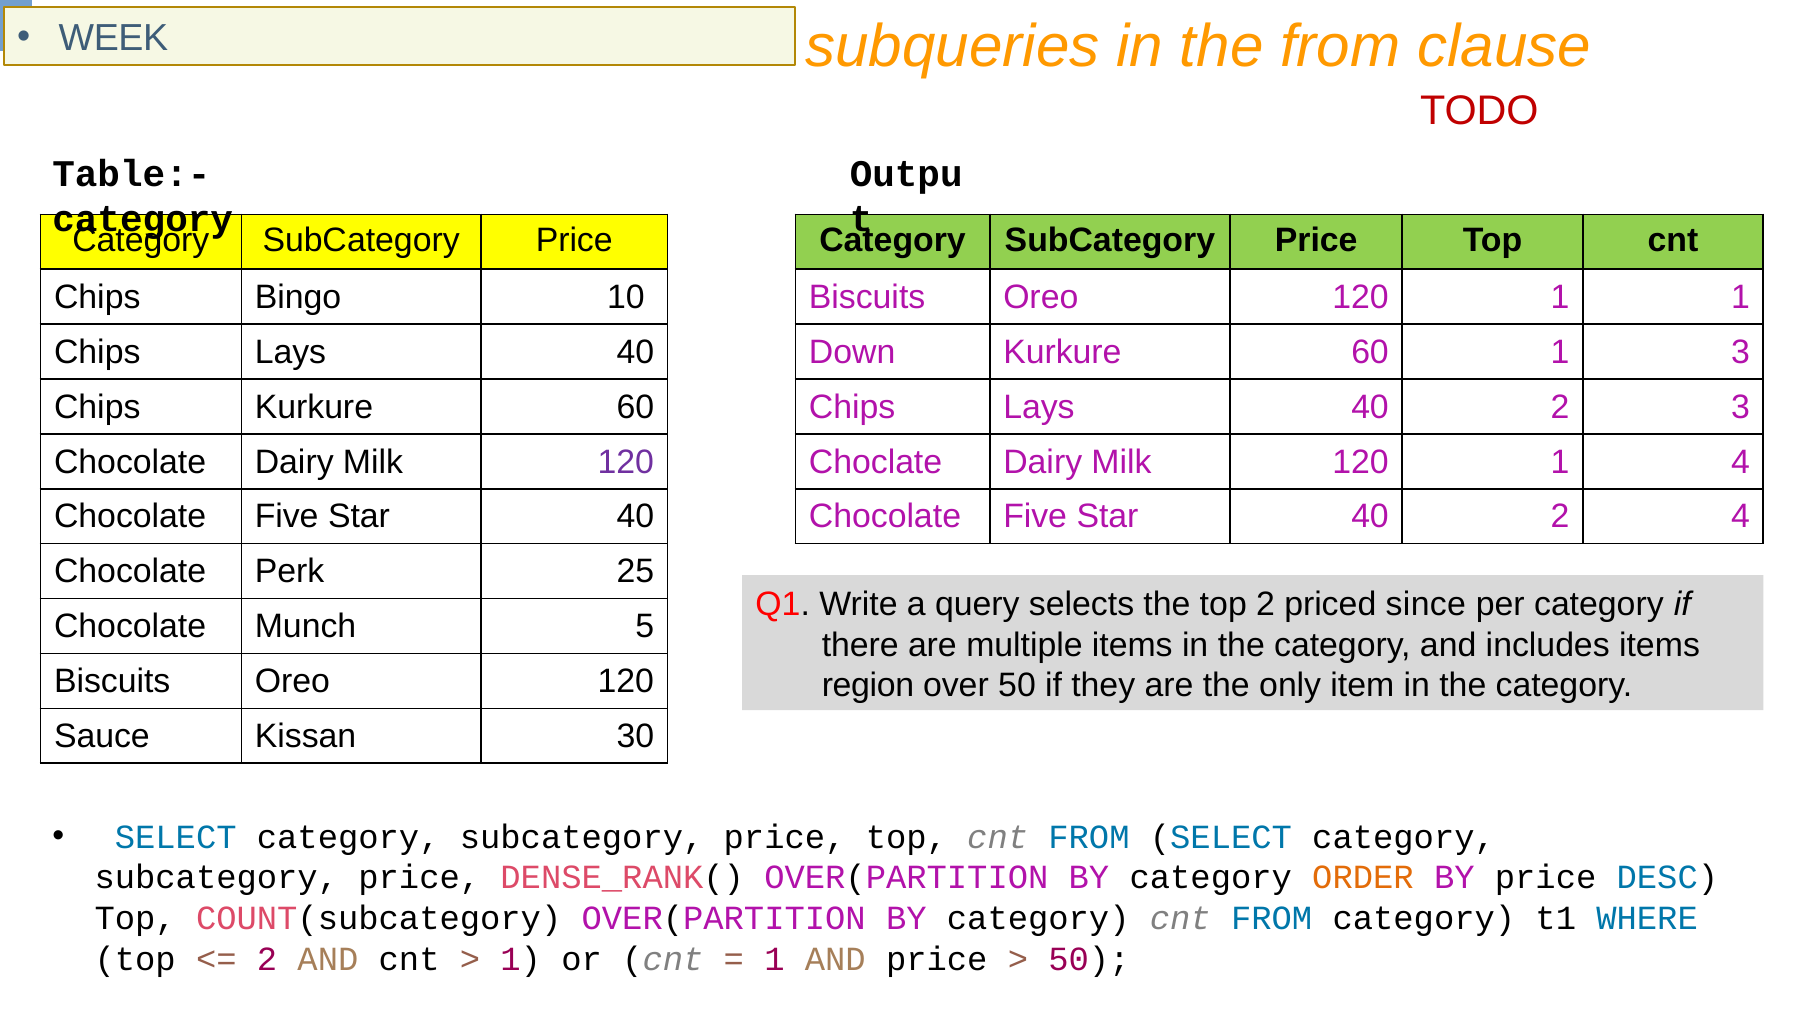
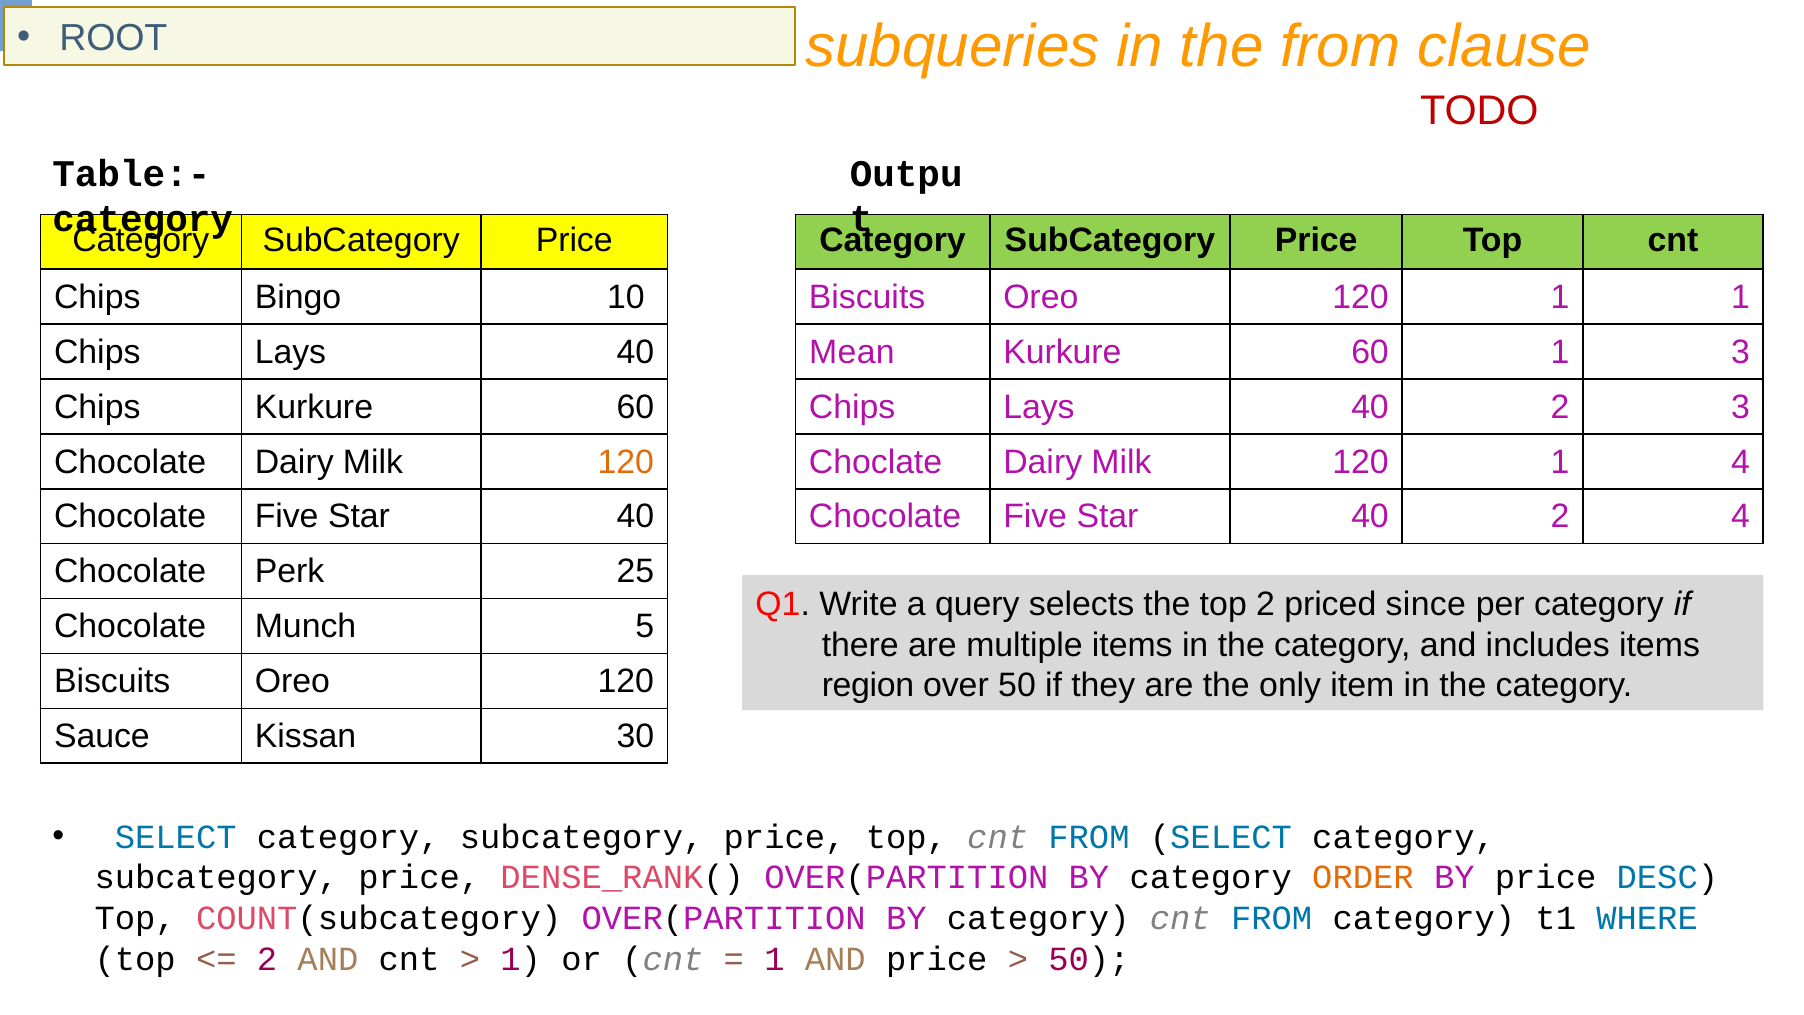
WEEK: WEEK -> ROOT
Down: Down -> Mean
120 at (626, 462) colour: purple -> orange
